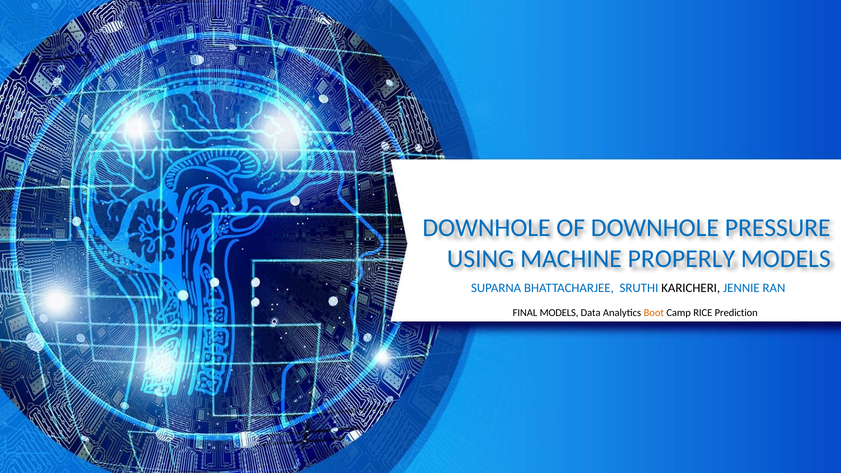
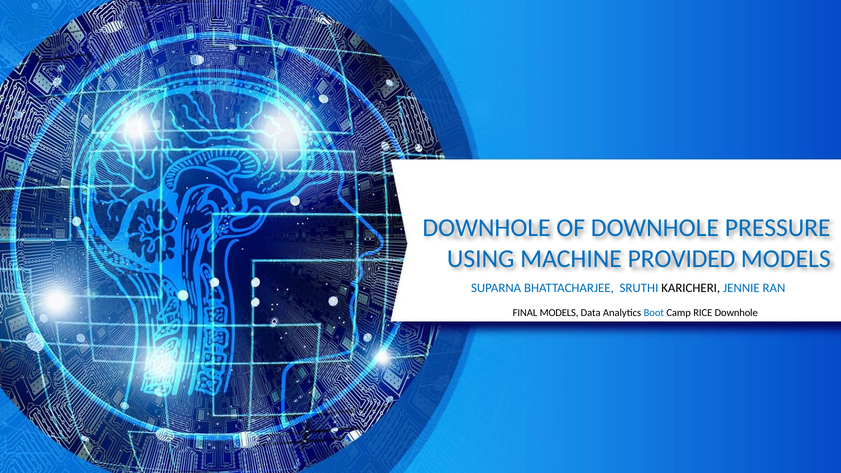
PROPERLY: PROPERLY -> PROVIDED
Boot colour: orange -> blue
RICE Prediction: Prediction -> Downhole
